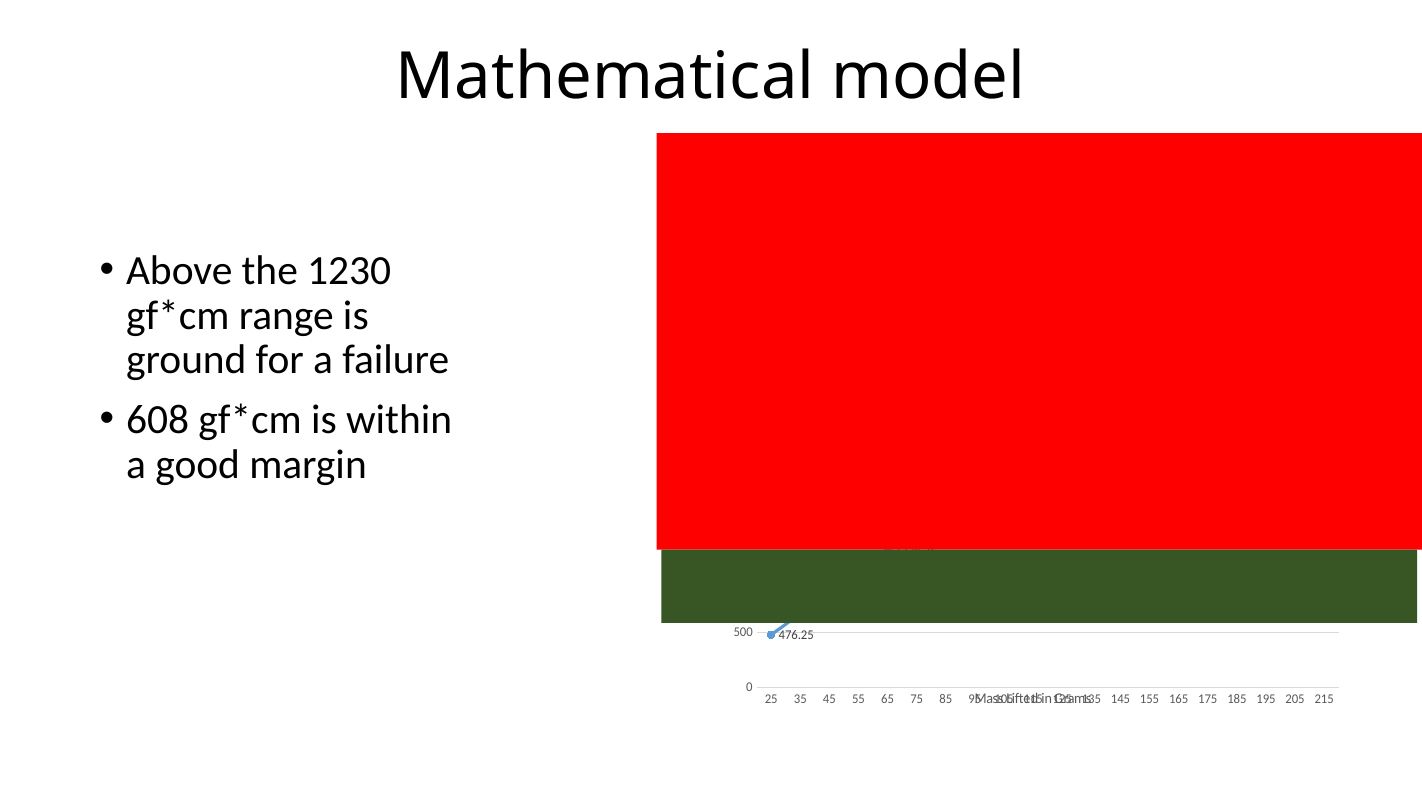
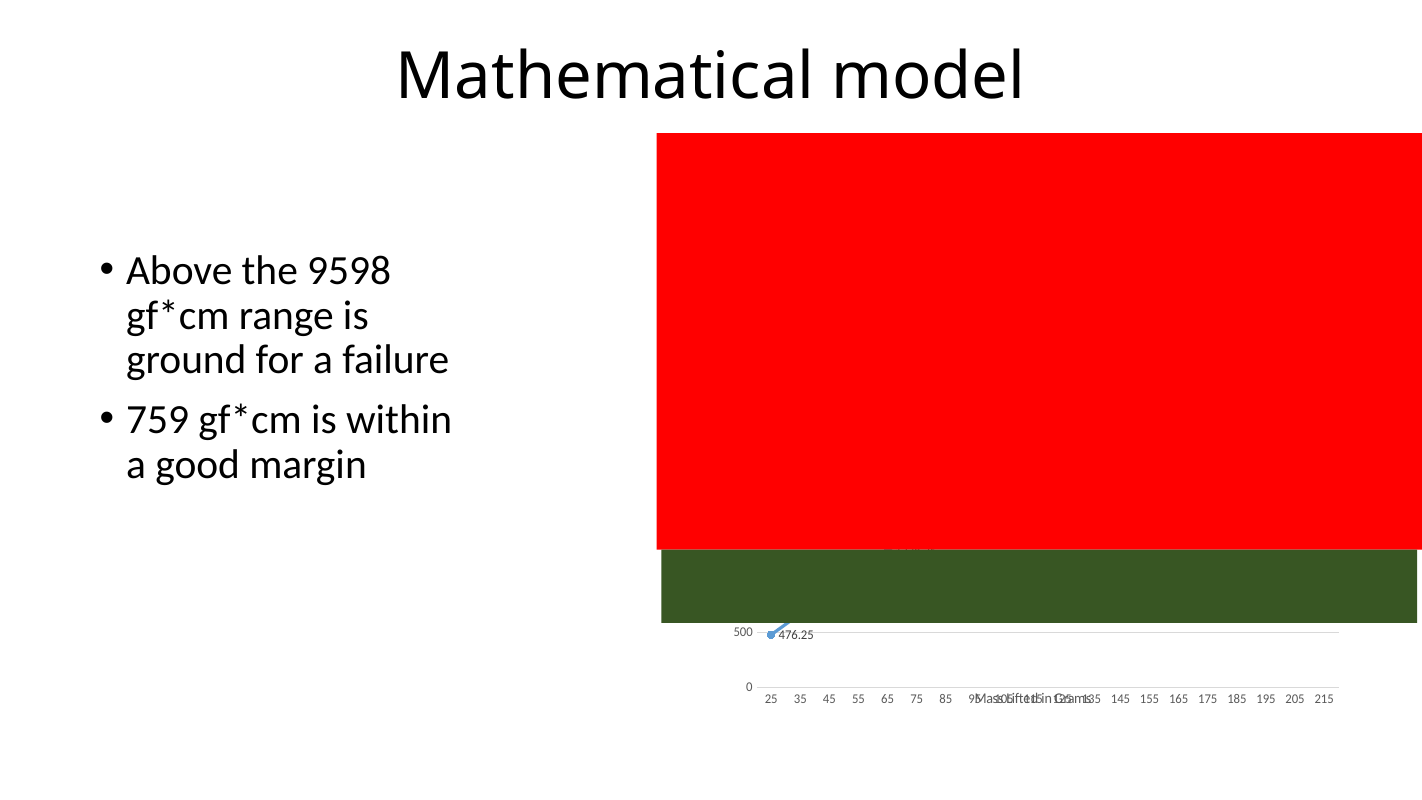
1230: 1230 -> 9598
608: 608 -> 759
